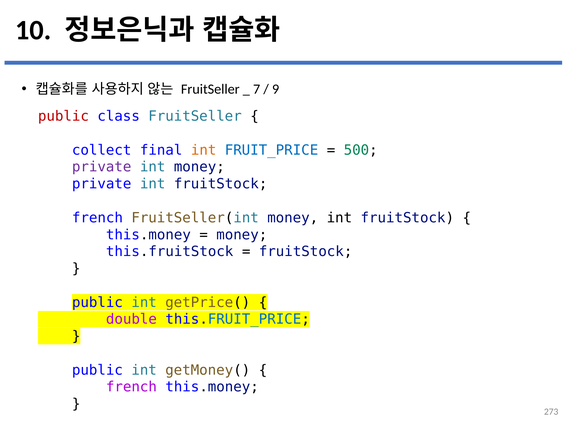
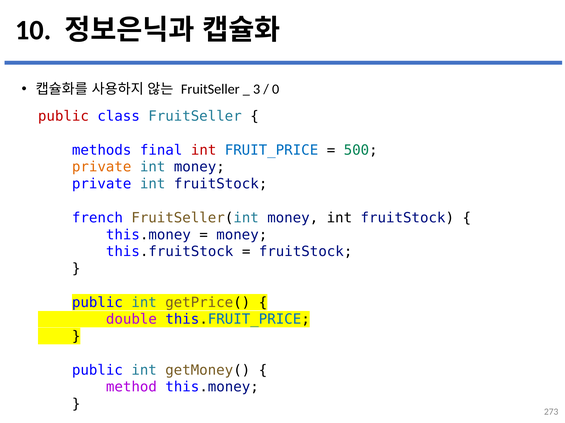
7: 7 -> 3
9: 9 -> 0
collect: collect -> methods
int at (204, 150) colour: orange -> red
private at (102, 167) colour: purple -> orange
french at (131, 388): french -> method
